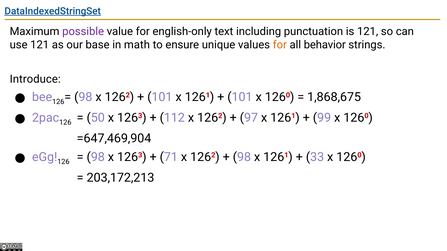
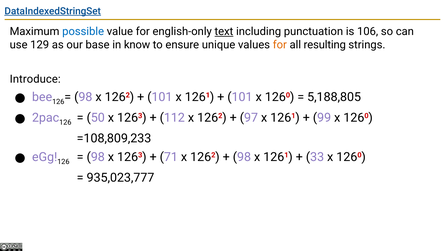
possible colour: purple -> blue
text underline: none -> present
is 121: 121 -> 106
use 121: 121 -> 129
math: math -> know
behavior: behavior -> resulting
1,868,675: 1,868,675 -> 5,188,805
=647,469,904: =647,469,904 -> =108,809,233
203,172,213: 203,172,213 -> 935,023,777
